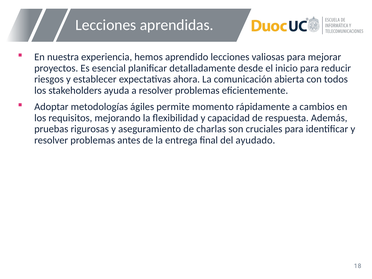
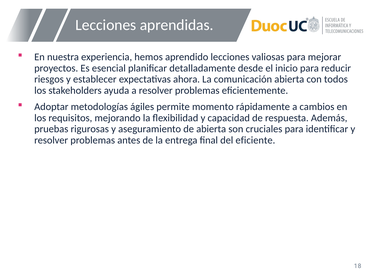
de charlas: charlas -> abierta
ayudado: ayudado -> eficiente
